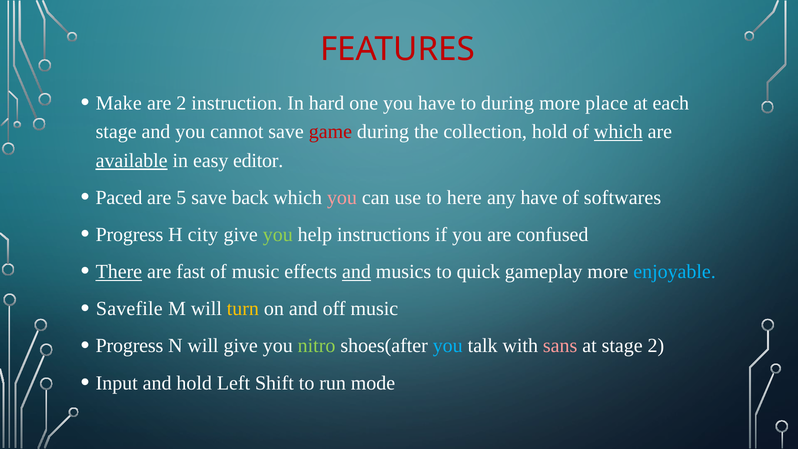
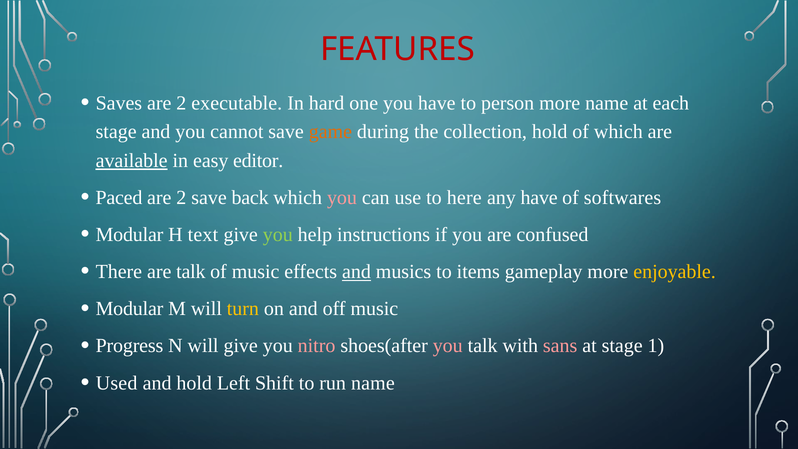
Make: Make -> Saves
instruction: instruction -> executable
to during: during -> person
more place: place -> name
game colour: red -> orange
which at (618, 132) underline: present -> none
5 at (181, 198): 5 -> 2
Progress at (129, 235): Progress -> Modular
city: city -> text
There underline: present -> none
are fast: fast -> talk
quick: quick -> items
enjoyable colour: light blue -> yellow
Savefile at (129, 309): Savefile -> Modular
nitro colour: light green -> pink
you at (448, 346) colour: light blue -> pink
stage 2: 2 -> 1
Input: Input -> Used
run mode: mode -> name
